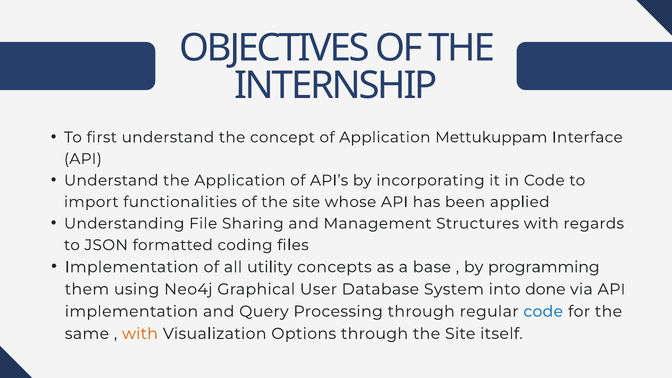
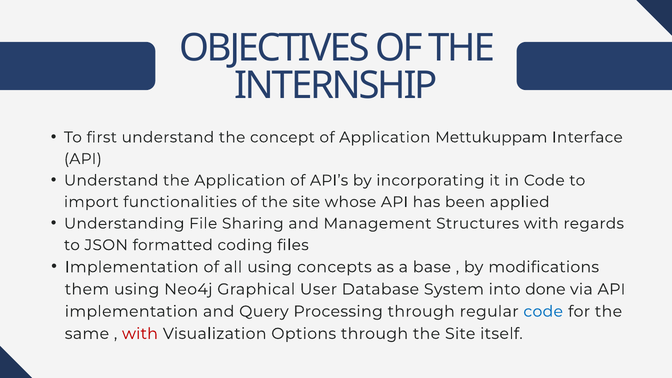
all utility: utility -> using
programming: programming -> modifications
with at (140, 334) colour: orange -> red
